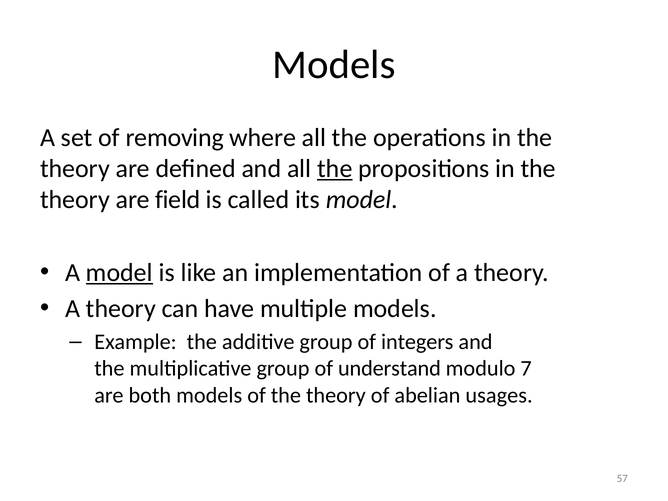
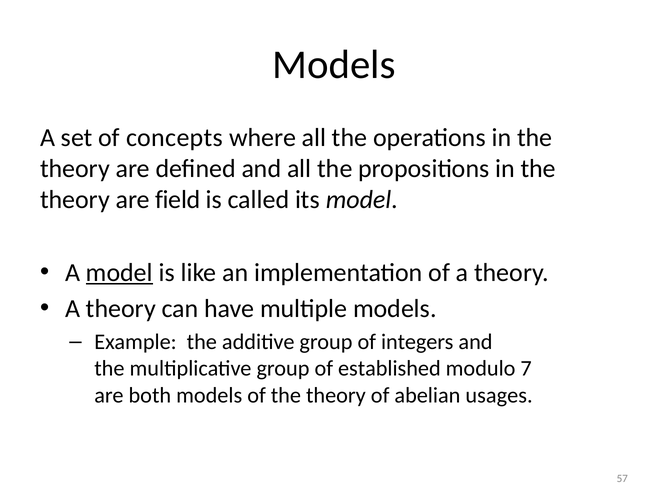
removing: removing -> concepts
the at (335, 169) underline: present -> none
understand: understand -> established
